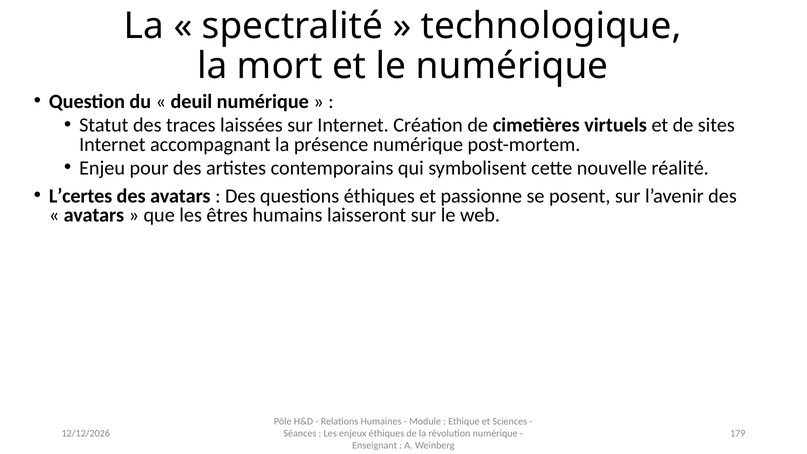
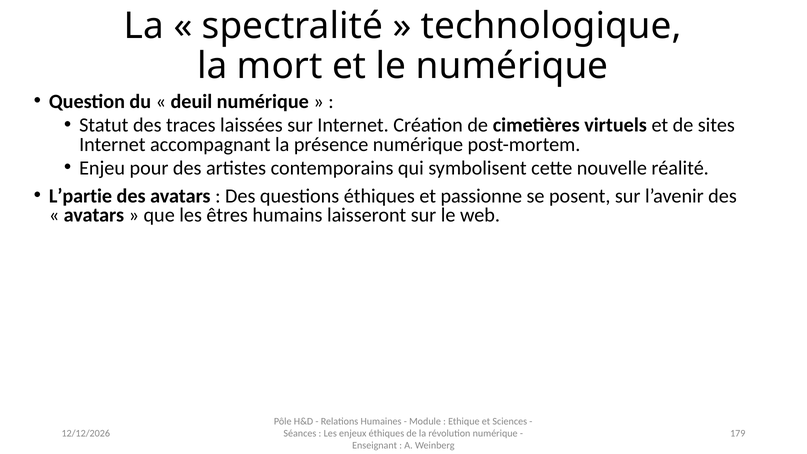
L’certes: L’certes -> L’partie
